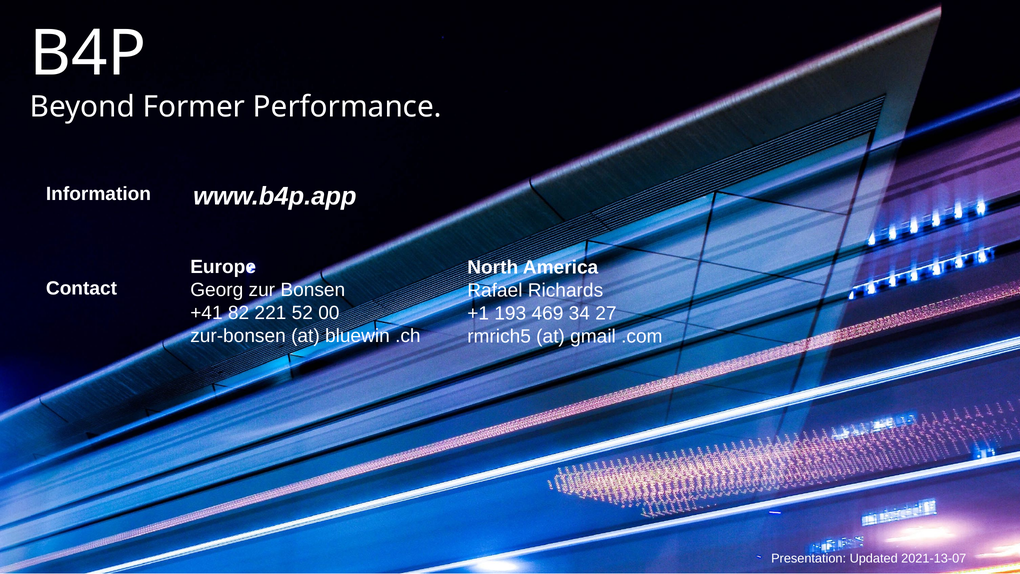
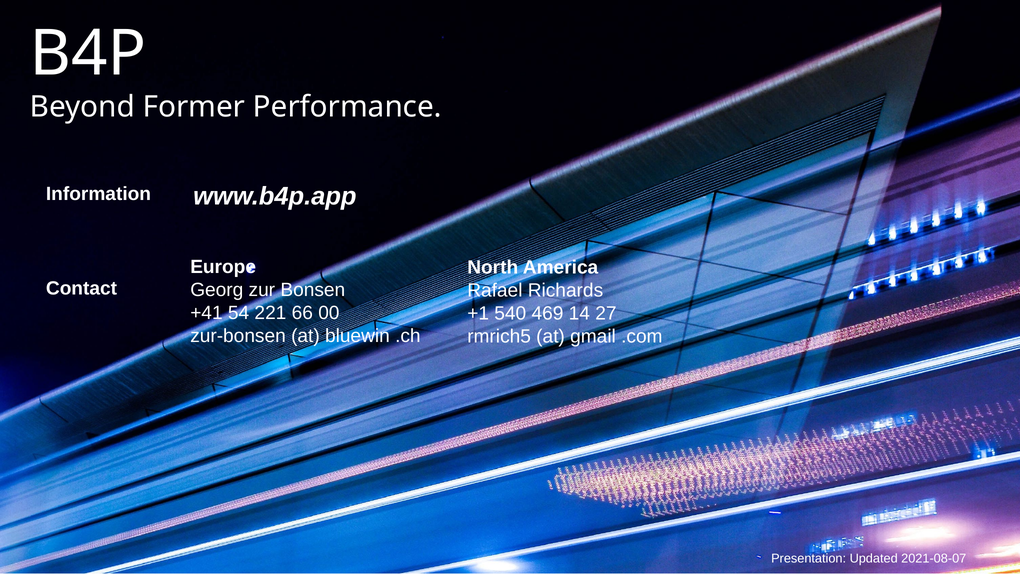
82: 82 -> 54
52: 52 -> 66
193: 193 -> 540
34: 34 -> 14
2021-13-07: 2021-13-07 -> 2021-08-07
